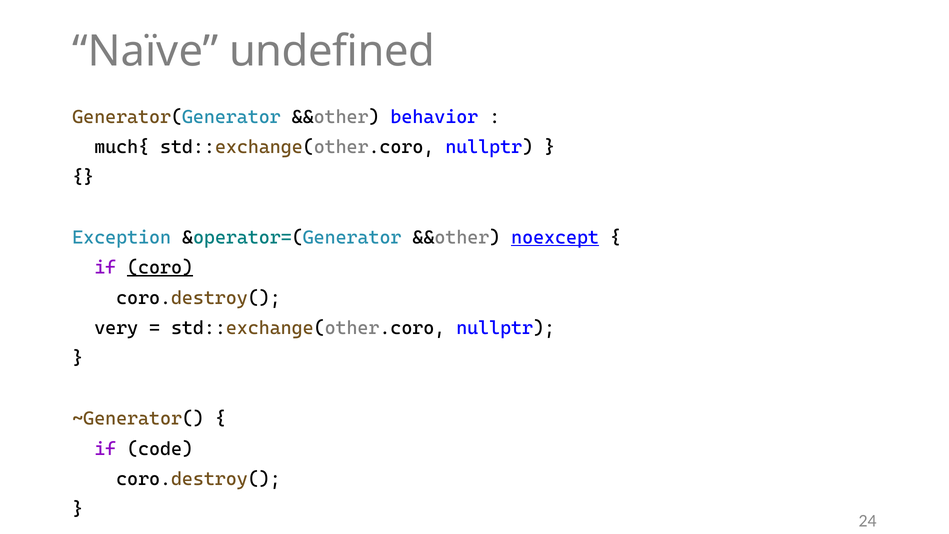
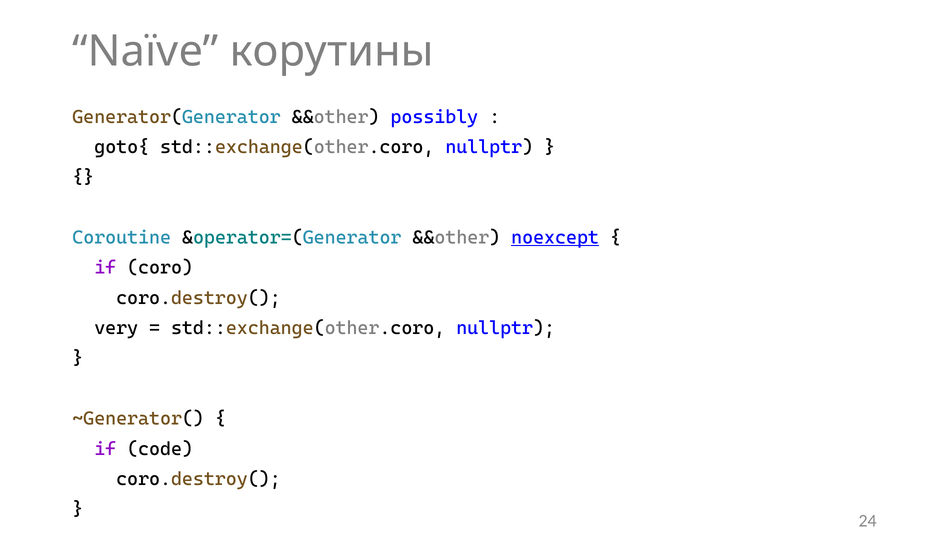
undefined: undefined -> корутины
behavior: behavior -> possibly
much{: much{ -> goto{
Exception: Exception -> Coroutine
coro underline: present -> none
